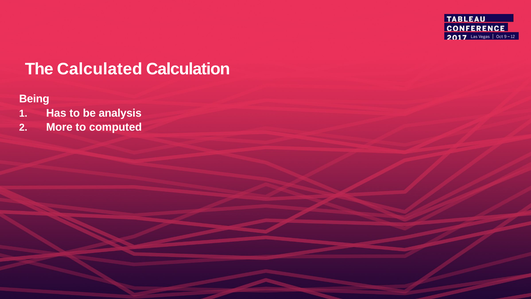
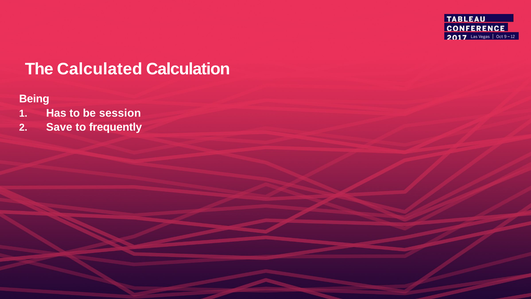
analysis: analysis -> session
More: More -> Save
computed: computed -> frequently
